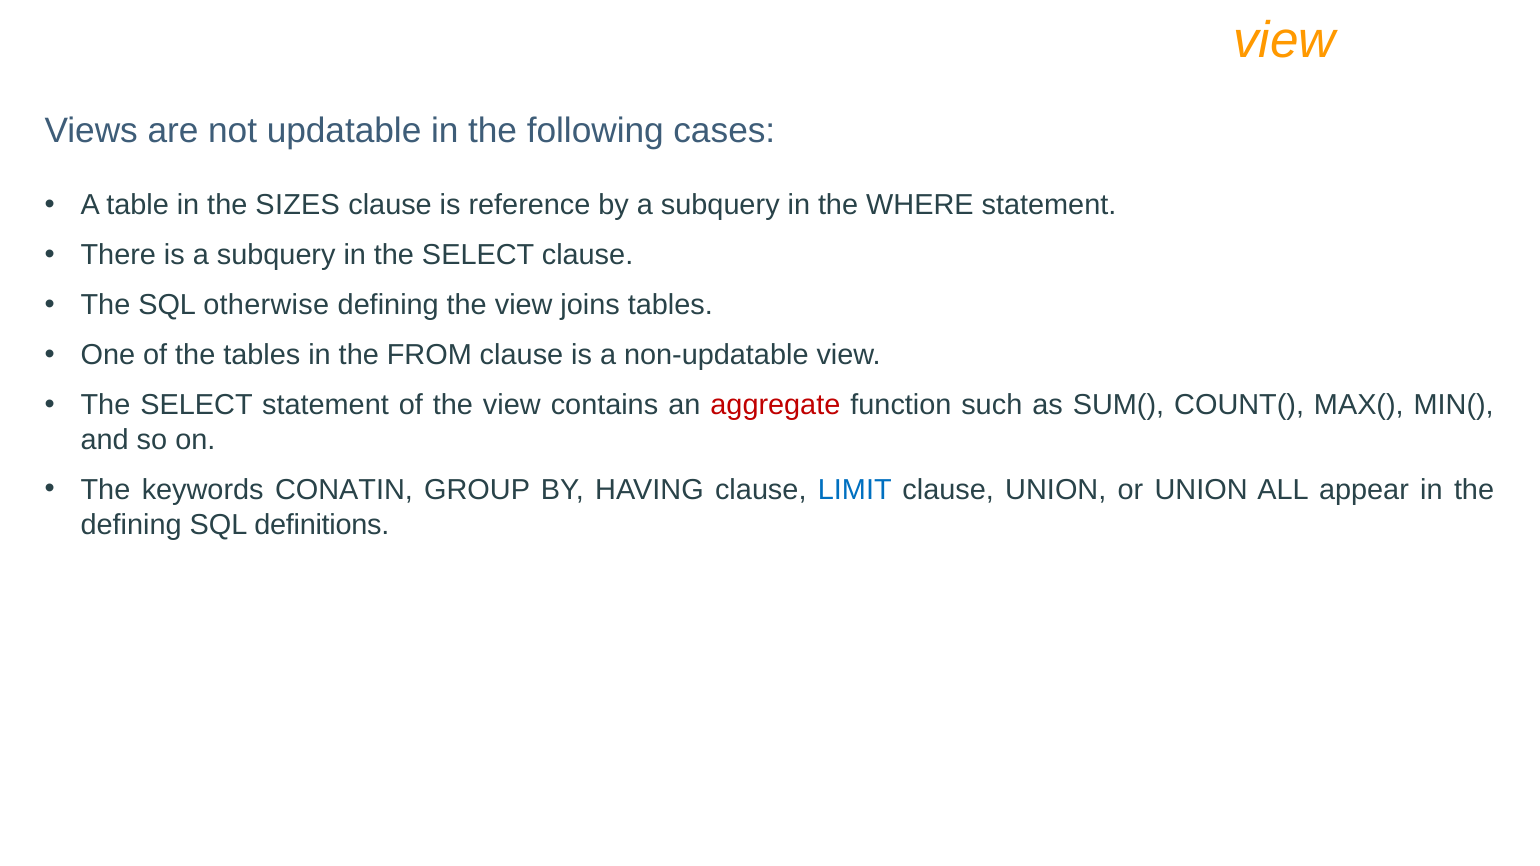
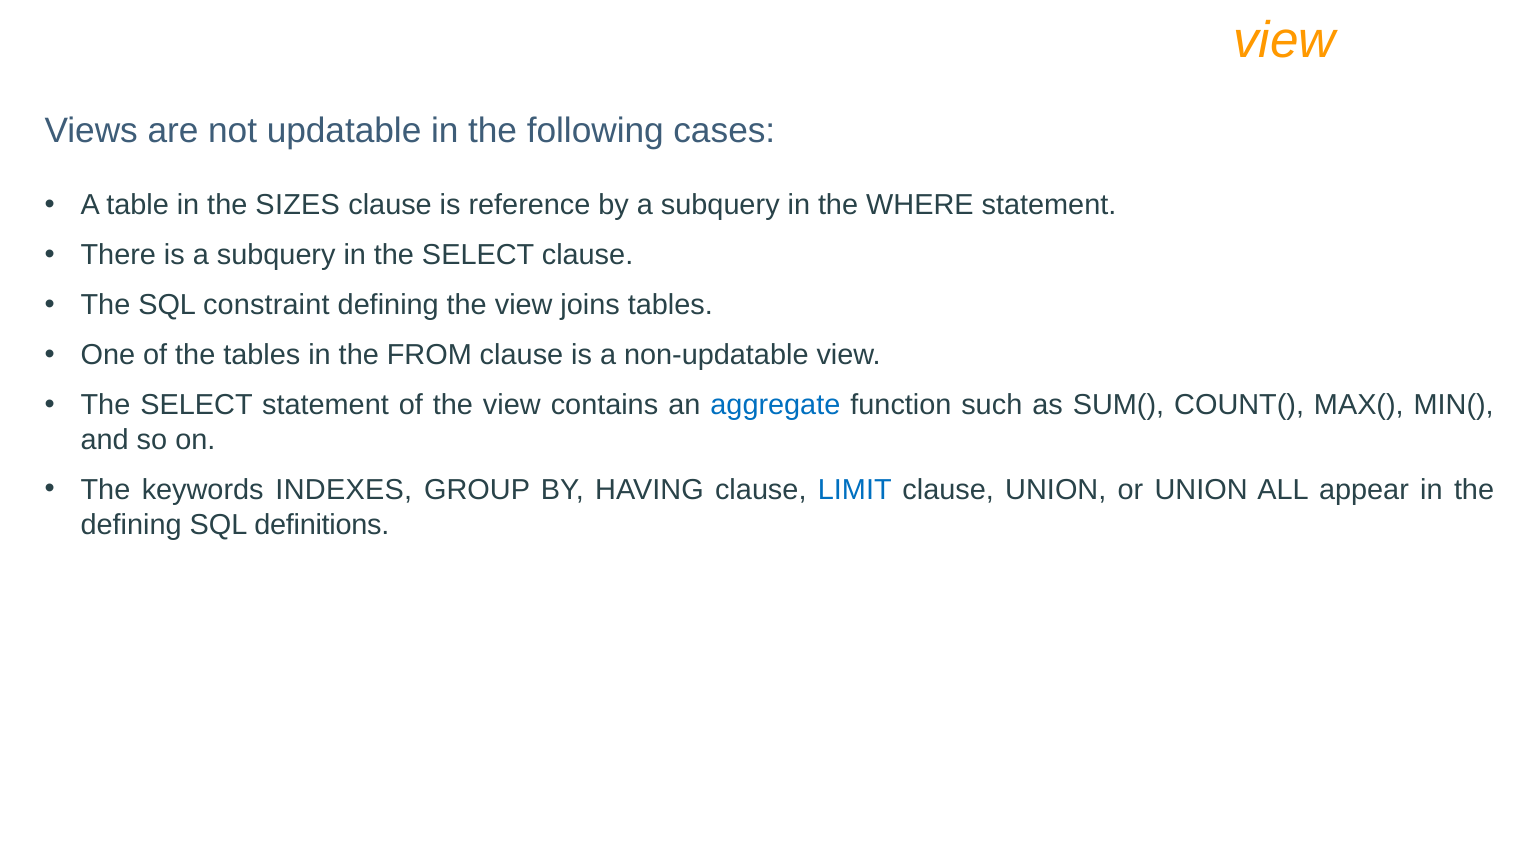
otherwise: otherwise -> constraint
aggregate colour: red -> blue
CONATIN: CONATIN -> INDEXES
